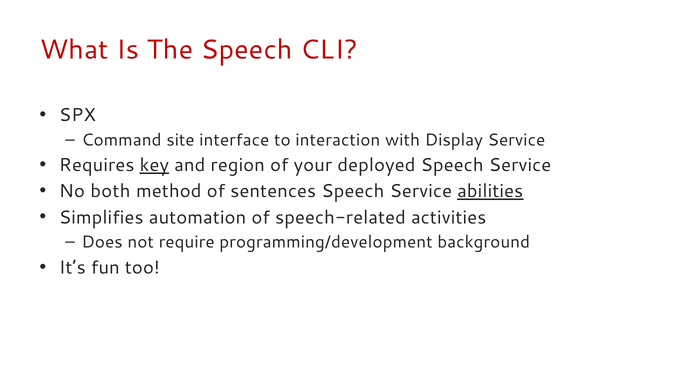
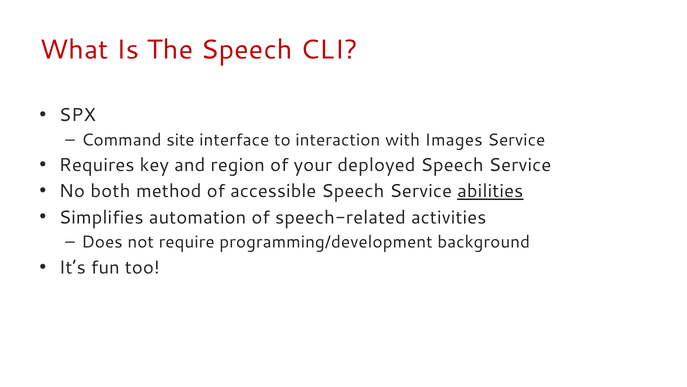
Display: Display -> Images
key underline: present -> none
sentences: sentences -> accessible
